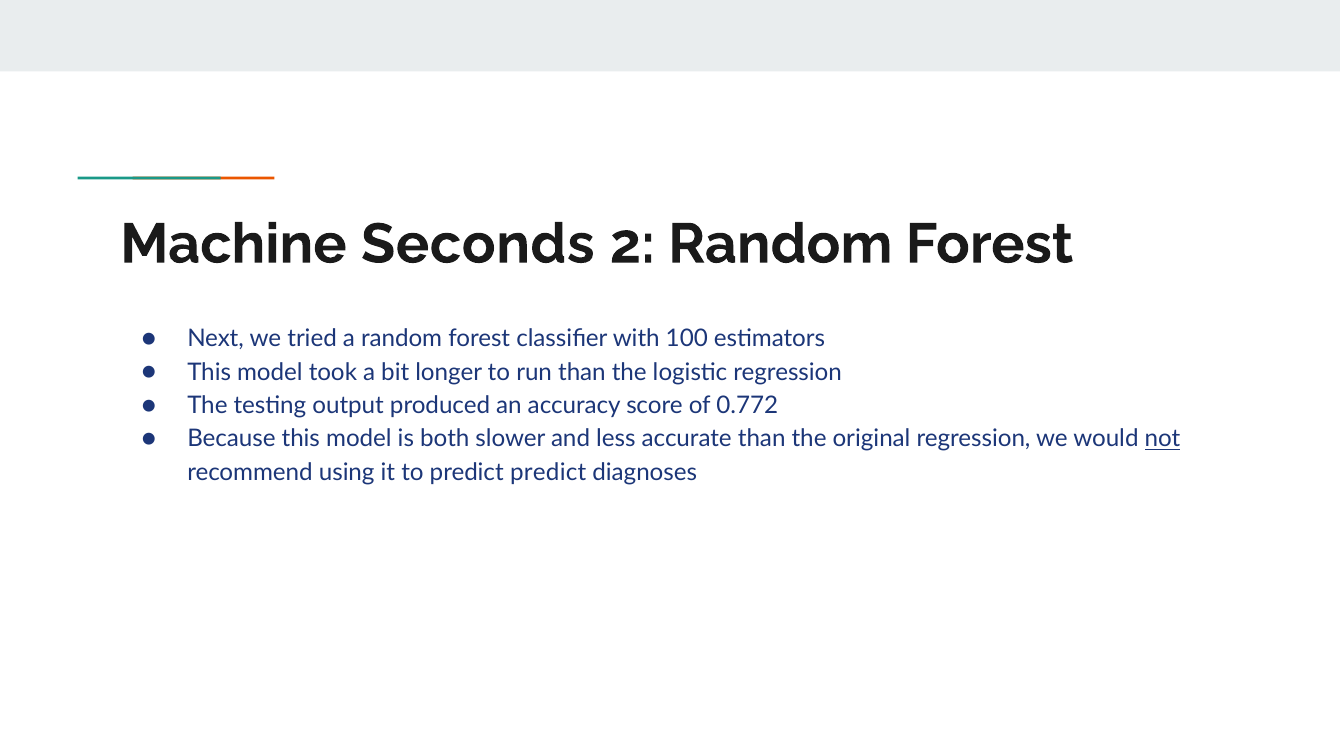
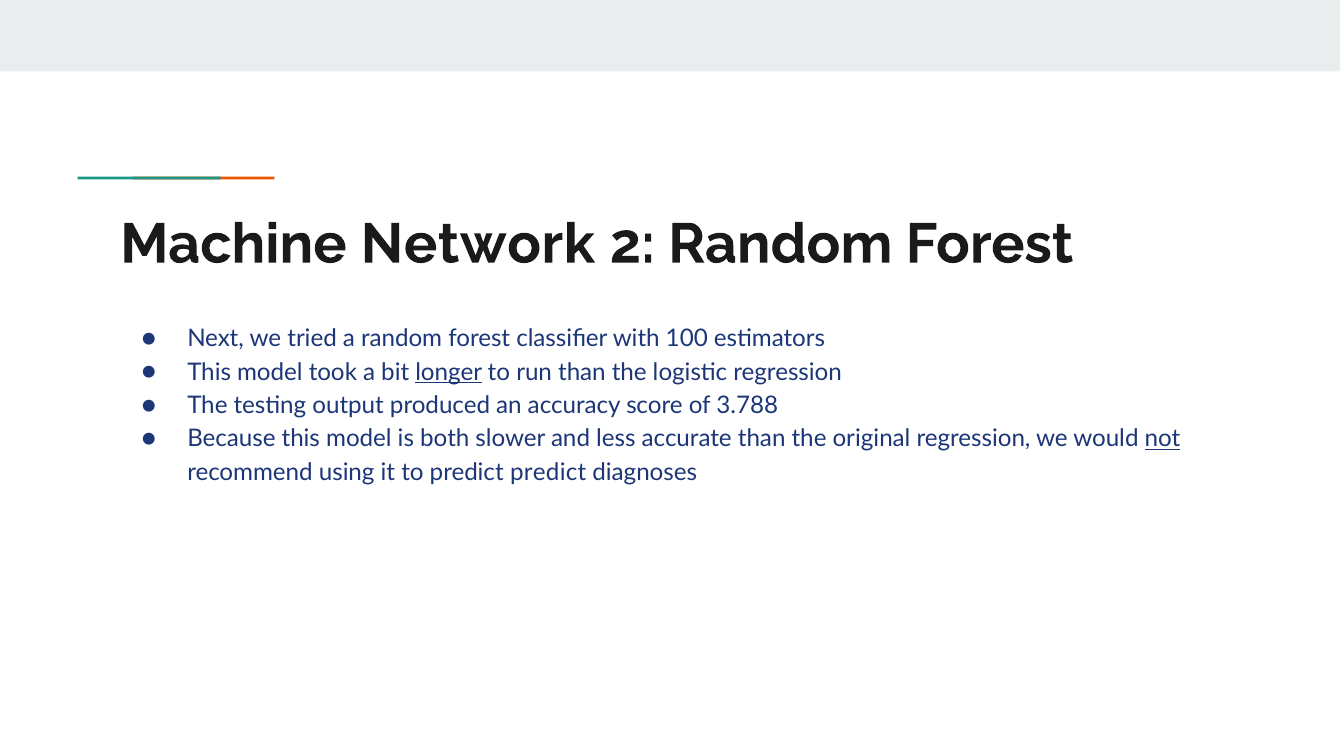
Seconds: Seconds -> Network
longer underline: none -> present
0.772: 0.772 -> 3.788
